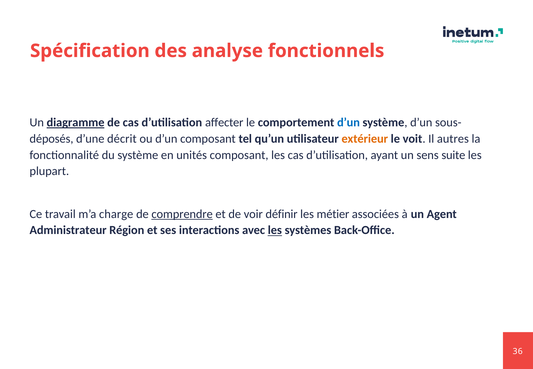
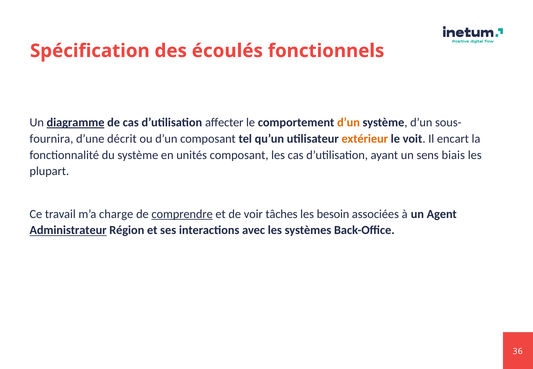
analyse: analyse -> écoulés
d’un at (348, 123) colour: blue -> orange
déposés: déposés -> fournira
autres: autres -> encart
suite: suite -> biais
définir: définir -> tâches
métier: métier -> besoin
Administrateur underline: none -> present
les at (275, 230) underline: present -> none
